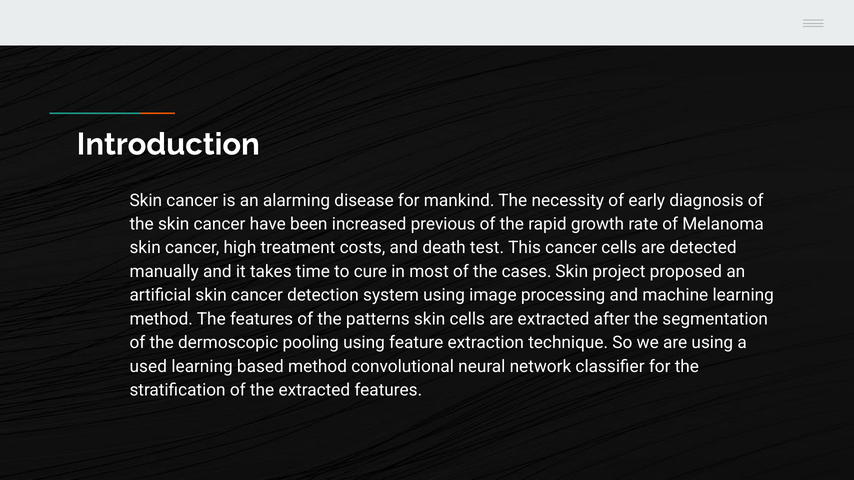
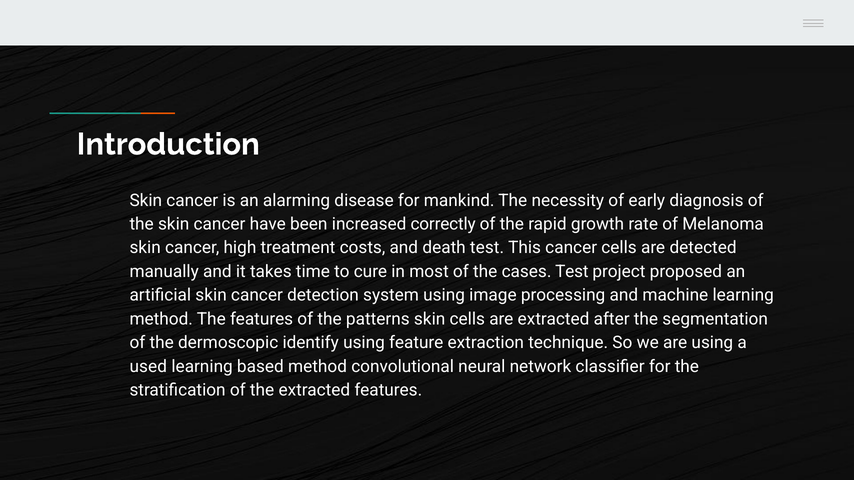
previous: previous -> correctly
cases Skin: Skin -> Test
pooling: pooling -> identify
